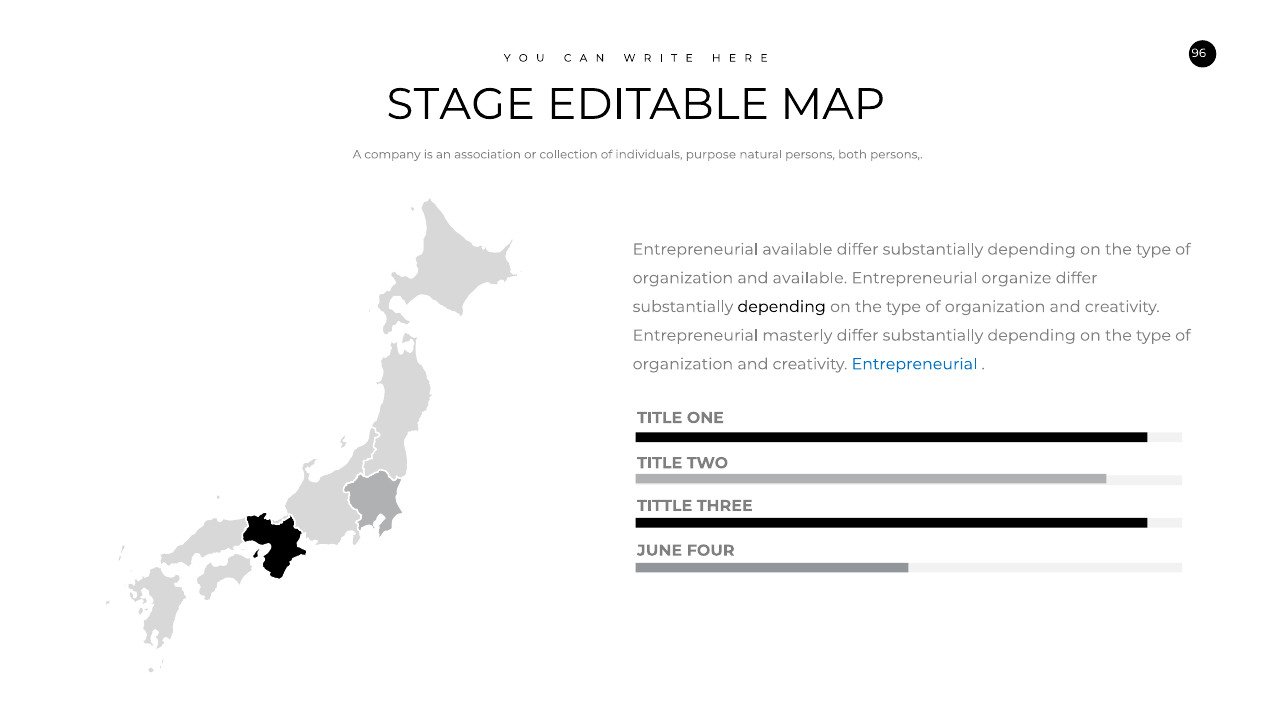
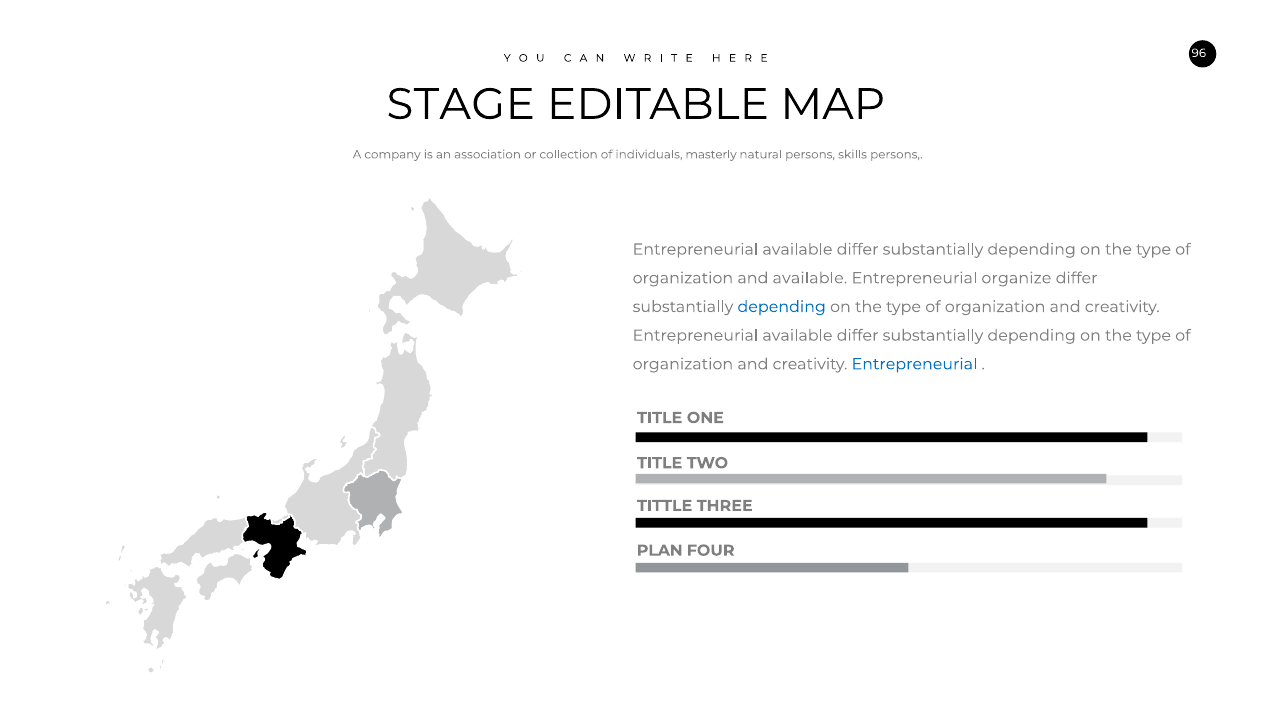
purpose: purpose -> masterly
both: both -> skills
depending at (782, 307) colour: black -> blue
masterly at (797, 336): masterly -> available
JUNE: JUNE -> PLAN
